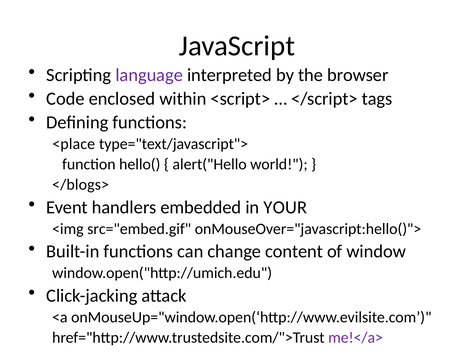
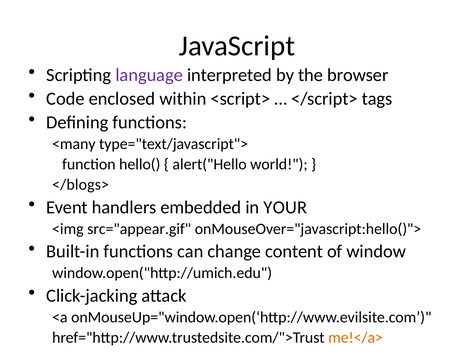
<place: <place -> <many
src="embed.gif: src="embed.gif -> src="appear.gif
me!</a> colour: purple -> orange
